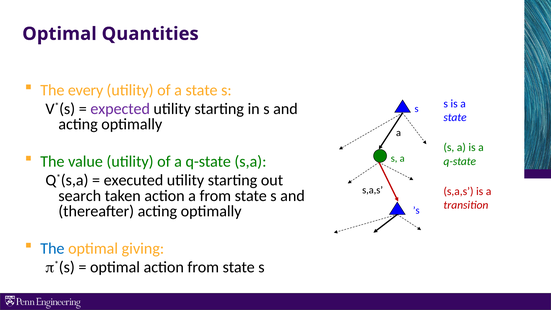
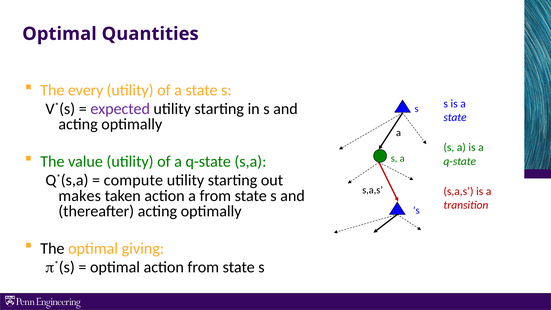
executed: executed -> compute
search: search -> makes
The at (52, 248) colour: blue -> black
